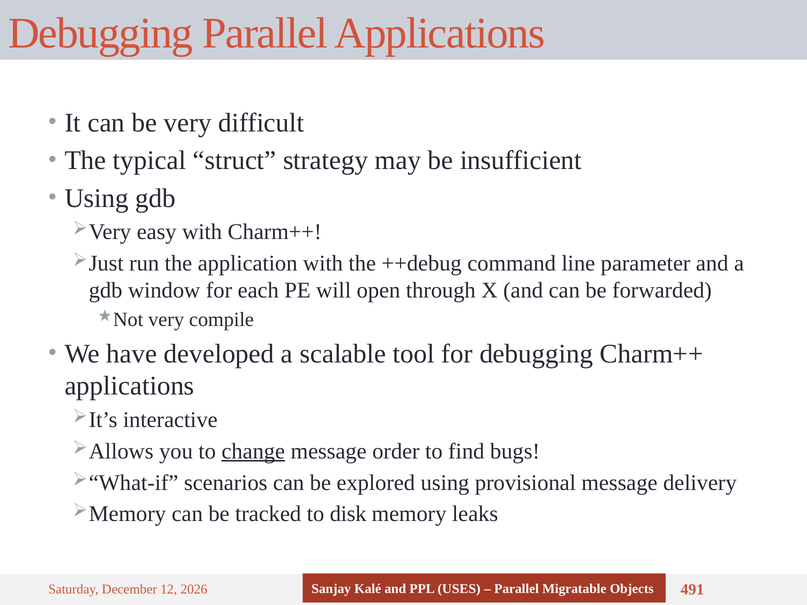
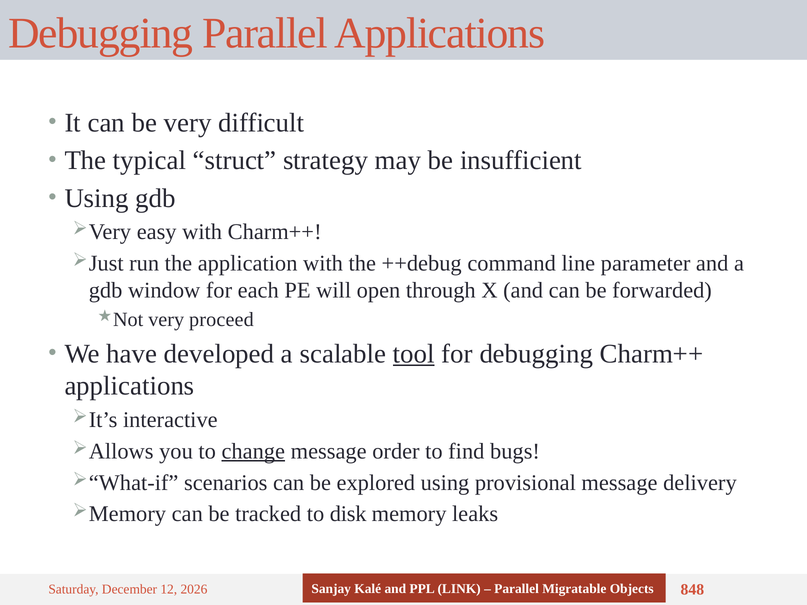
compile: compile -> proceed
tool underline: none -> present
USES: USES -> LINK
491: 491 -> 848
